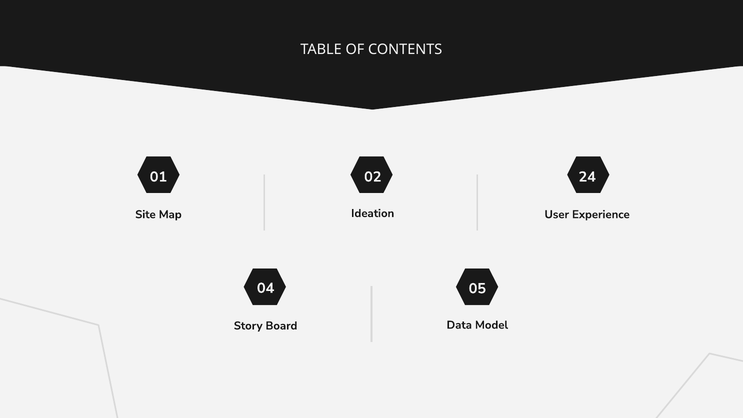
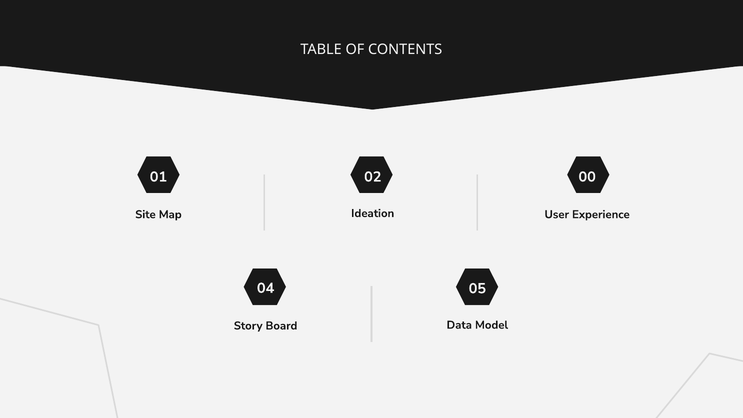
24: 24 -> 00
